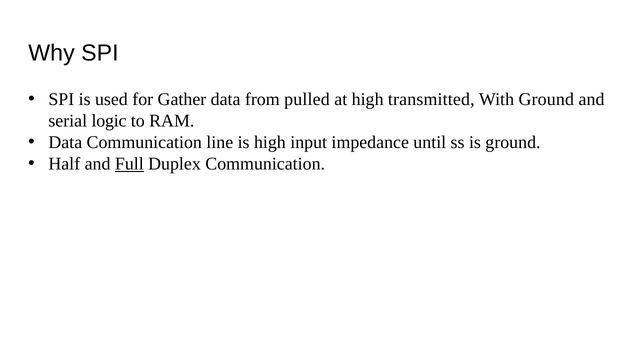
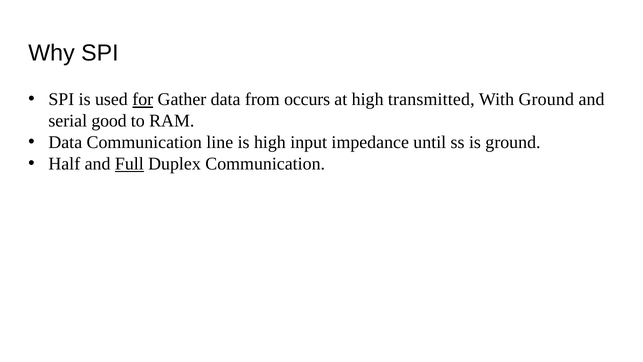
for underline: none -> present
pulled: pulled -> occurs
logic: logic -> good
